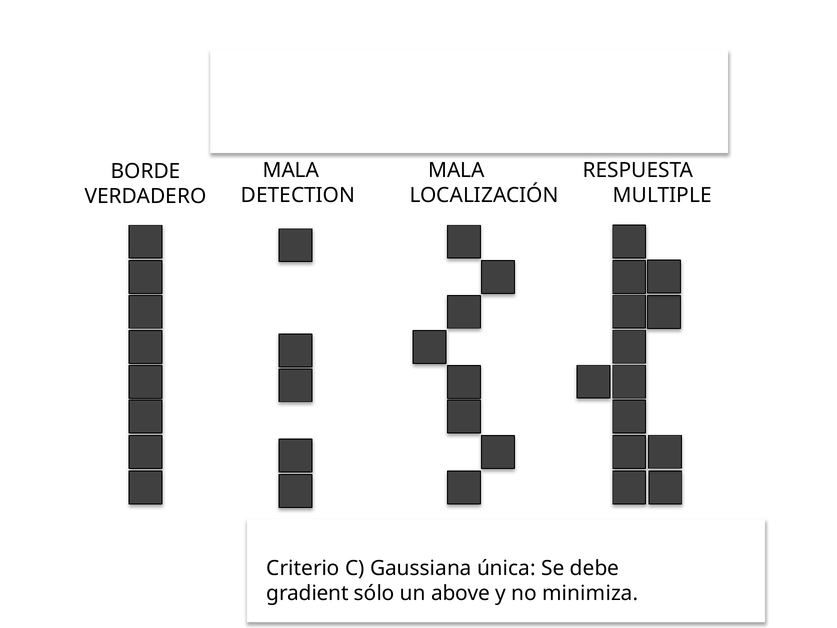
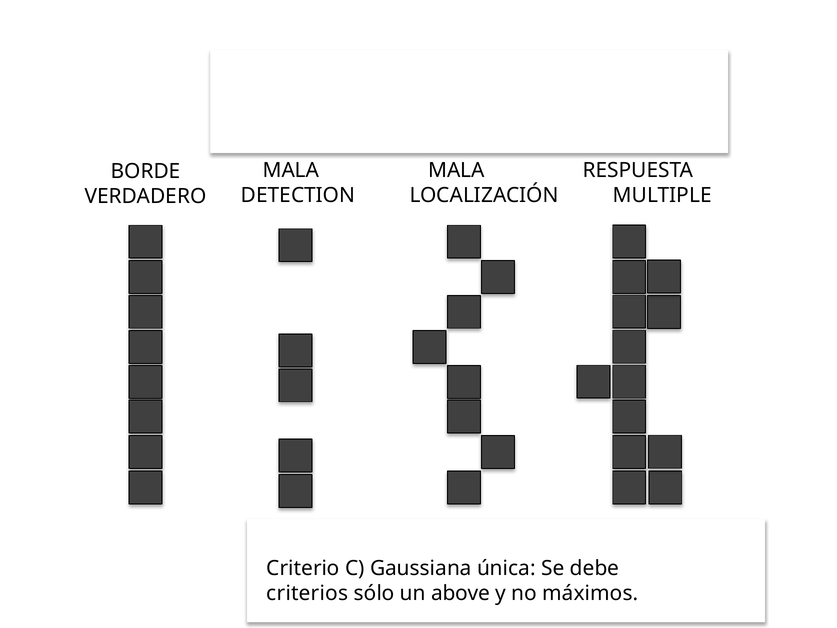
gradient at (308, 593): gradient -> criterios
minimiza: minimiza -> máximos
